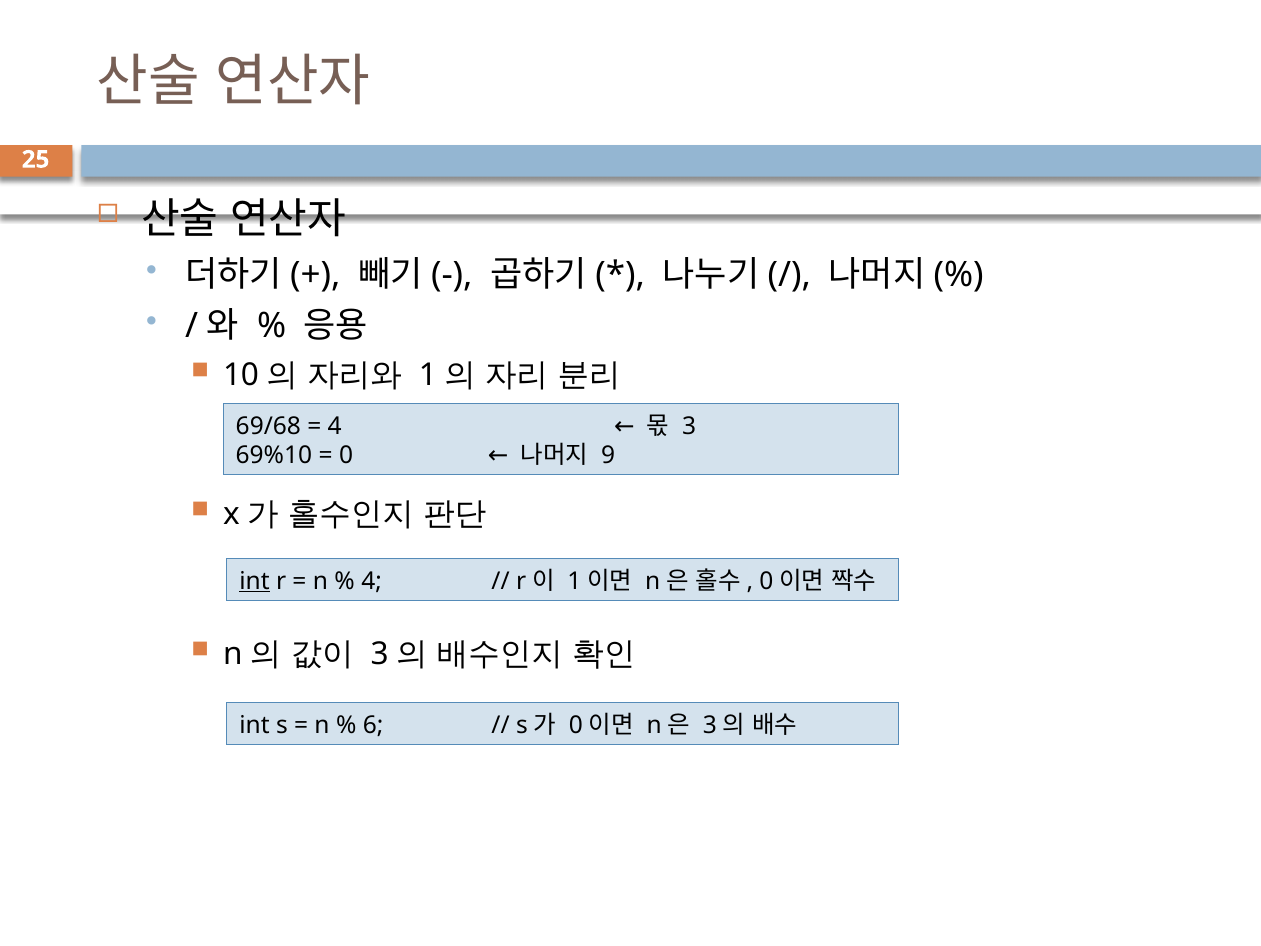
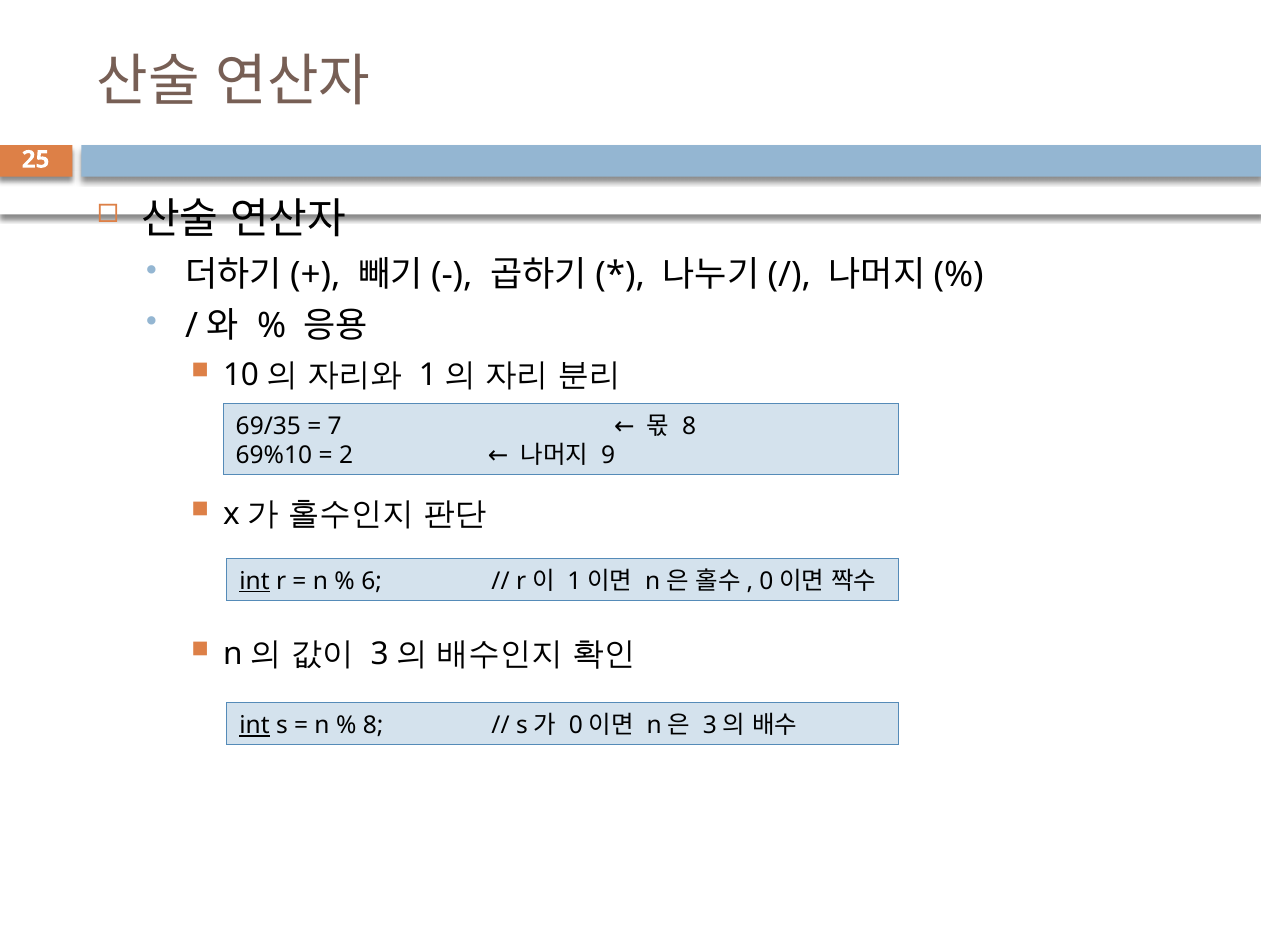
69/68: 69/68 -> 69/35
4 at (335, 426): 4 -> 7
3 at (689, 426): 3 -> 8
0: 0 -> 2
4 at (372, 581): 4 -> 6
int at (254, 725) underline: none -> present
6 at (373, 725): 6 -> 8
